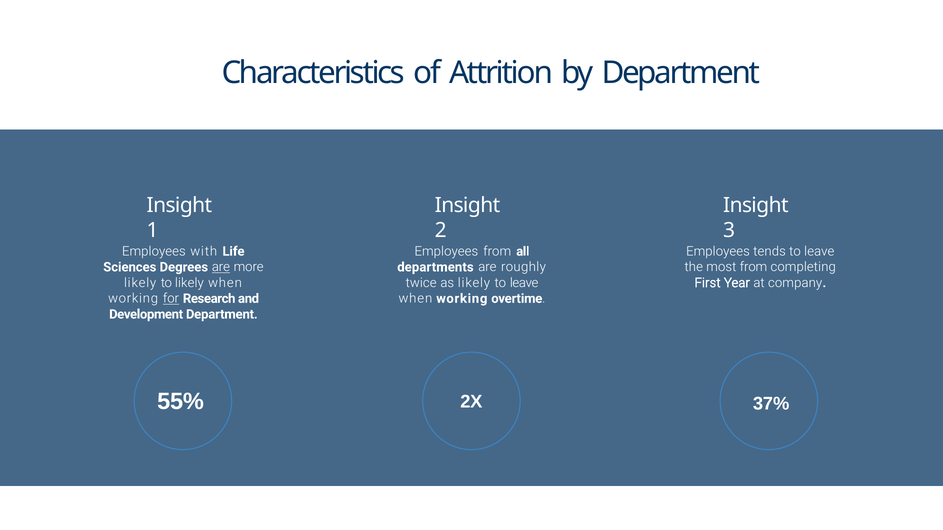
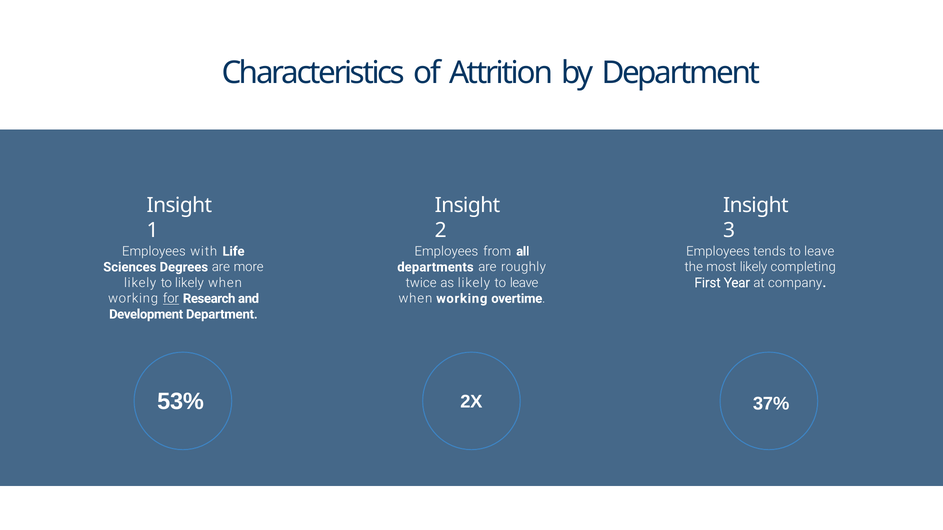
are at (221, 267) underline: present -> none
most from: from -> likely
55%: 55% -> 53%
